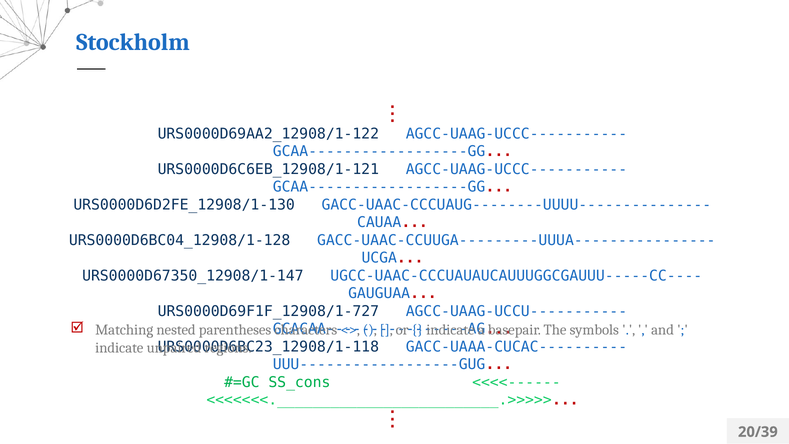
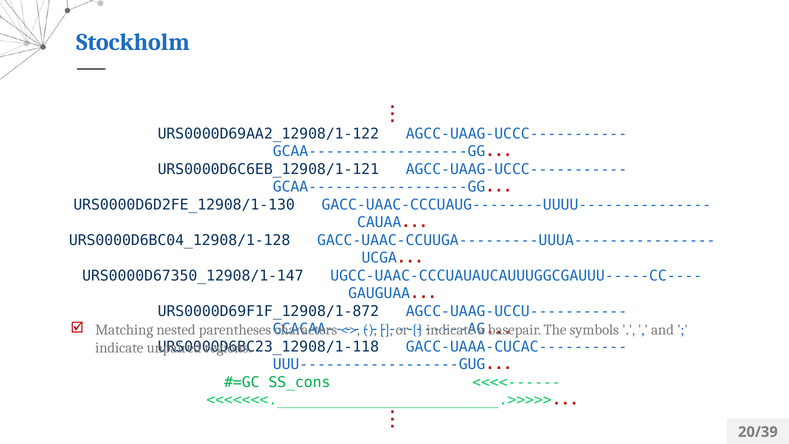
URS0000D69F1F_12908/1-727: URS0000D69F1F_12908/1-727 -> URS0000D69F1F_12908/1-872
